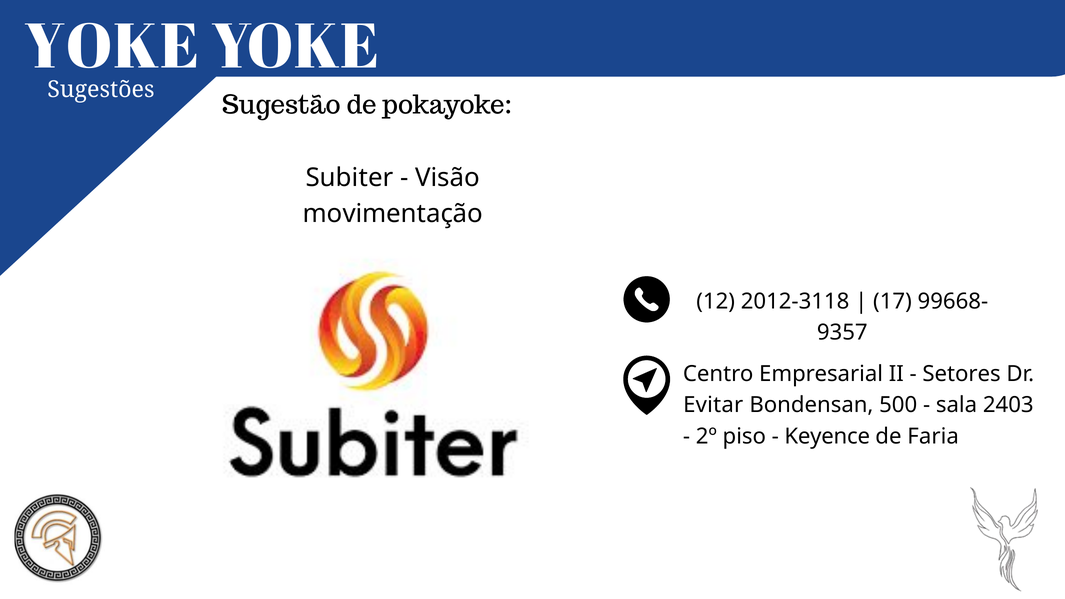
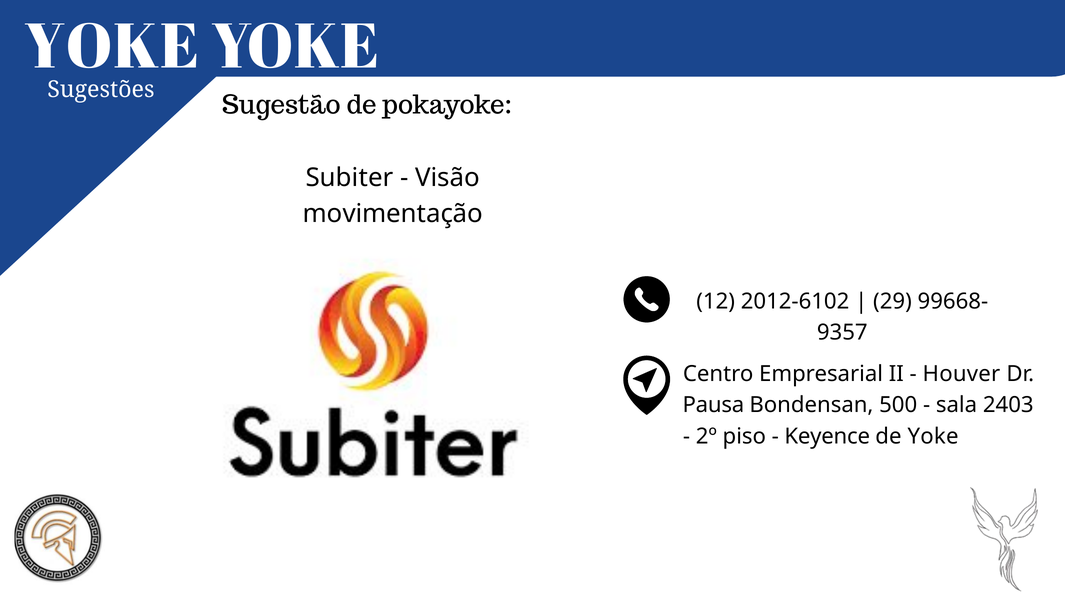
2012-3118: 2012-3118 -> 2012-6102
17: 17 -> 29
Setores: Setores -> Houver
Evitar: Evitar -> Pausa
de Faria: Faria -> Yoke
